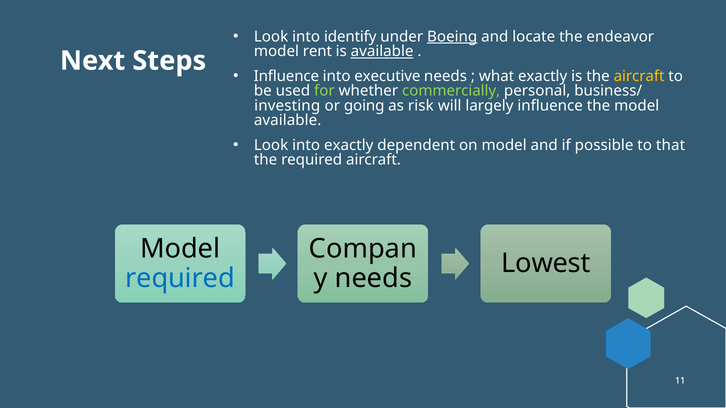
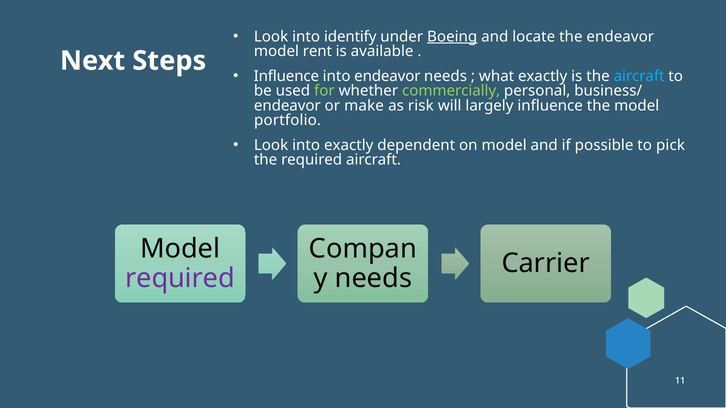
available at (382, 51) underline: present -> none
into executive: executive -> endeavor
aircraft at (639, 76) colour: yellow -> light blue
investing at (287, 106): investing -> endeavor
going: going -> make
available at (288, 120): available -> portfolio
that: that -> pick
Lowest: Lowest -> Carrier
required at (180, 278) colour: blue -> purple
